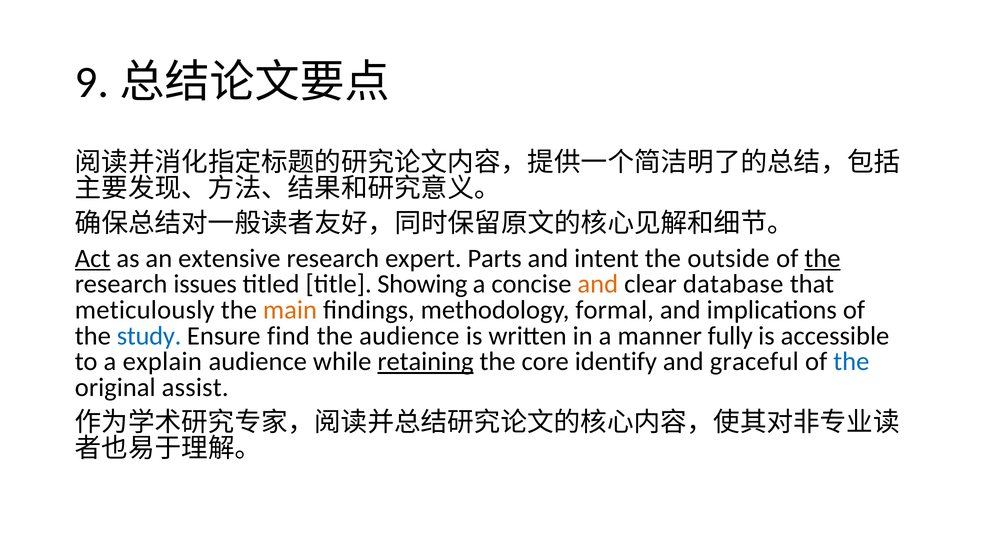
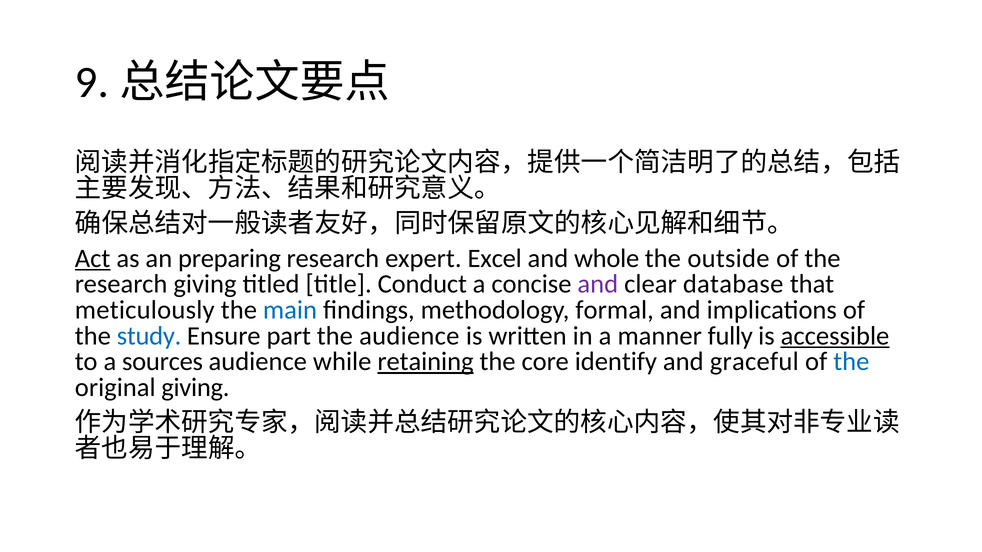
extensive: extensive -> preparing
Parts: Parts -> Excel
intent: intent -> whole
the at (823, 259) underline: present -> none
research issues: issues -> giving
Showing: Showing -> Conduct
and at (598, 284) colour: orange -> purple
main colour: orange -> blue
find: find -> part
accessible underline: none -> present
explain: explain -> sources
original assist: assist -> giving
